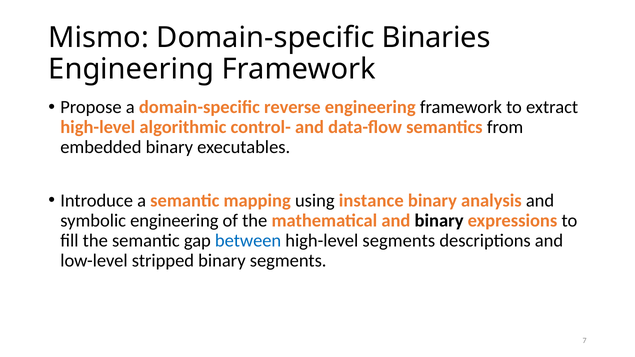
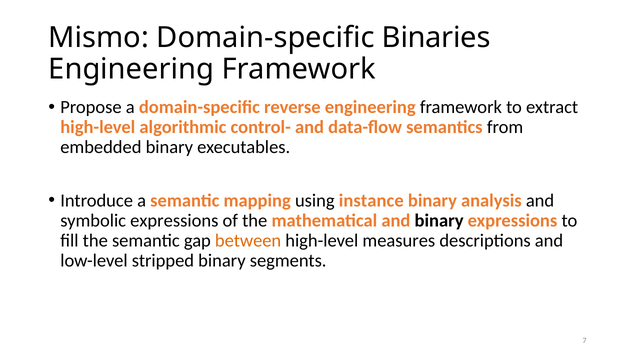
symbolic engineering: engineering -> expressions
between colour: blue -> orange
high-level segments: segments -> measures
